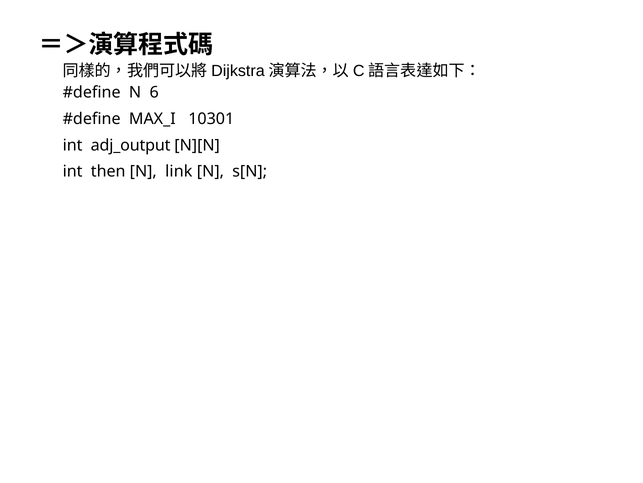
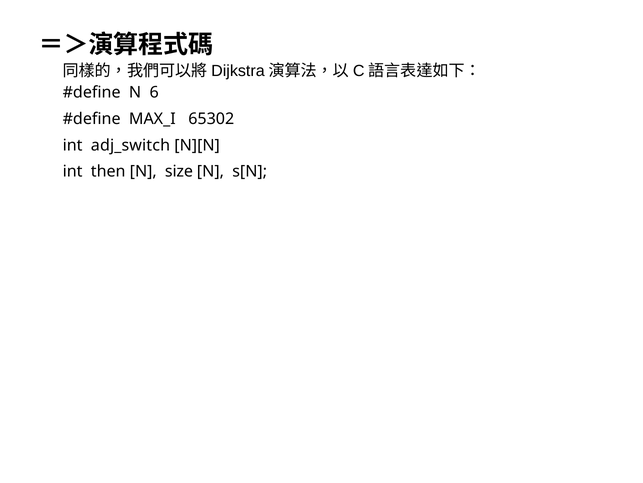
10301: 10301 -> 65302
adj_output: adj_output -> adj_switch
link: link -> size
